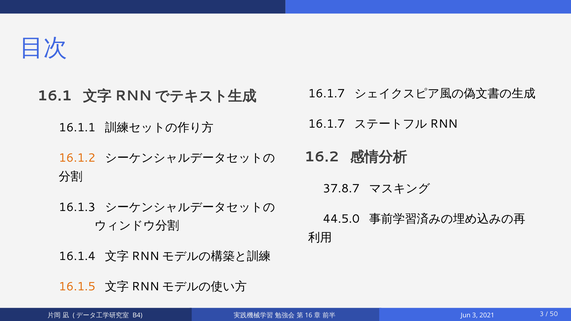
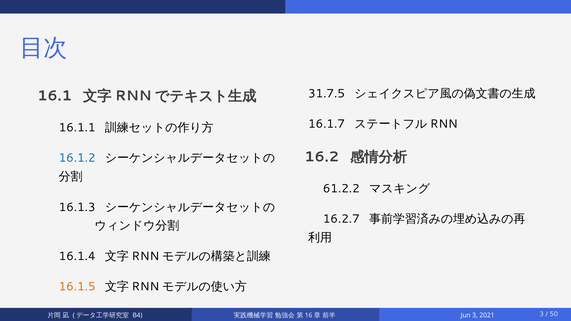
16.1.7 at (326, 94): 16.1.7 -> 31.7.5
16.1.2 colour: orange -> blue
37.8.7: 37.8.7 -> 61.2.2
44.5.0: 44.5.0 -> 16.2.7
